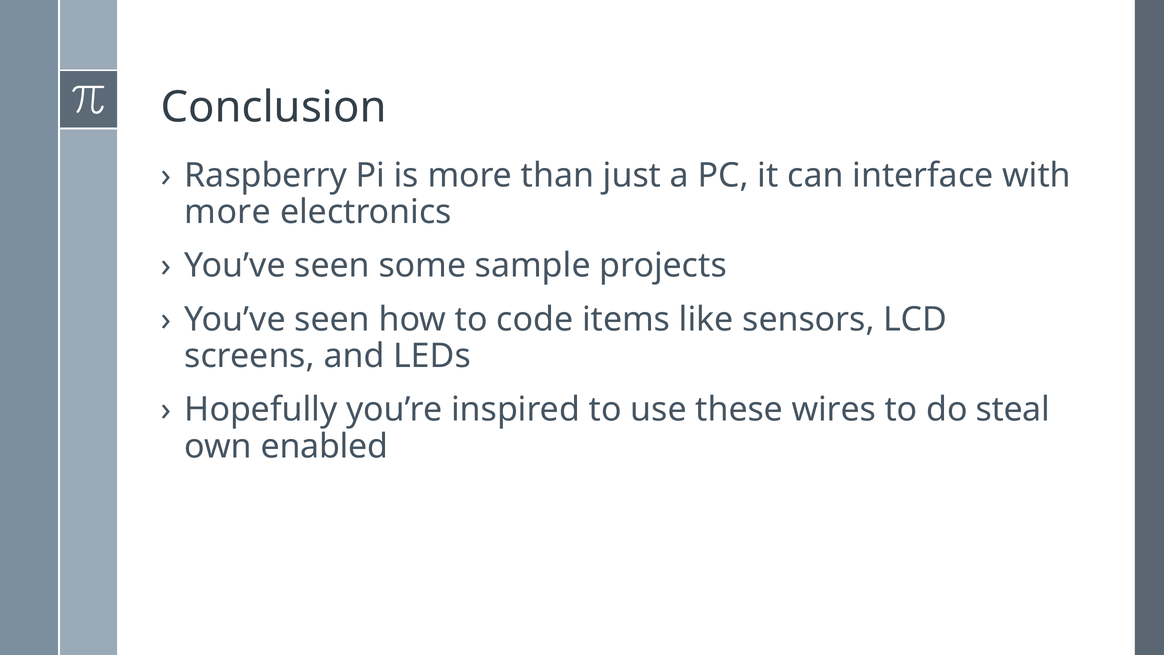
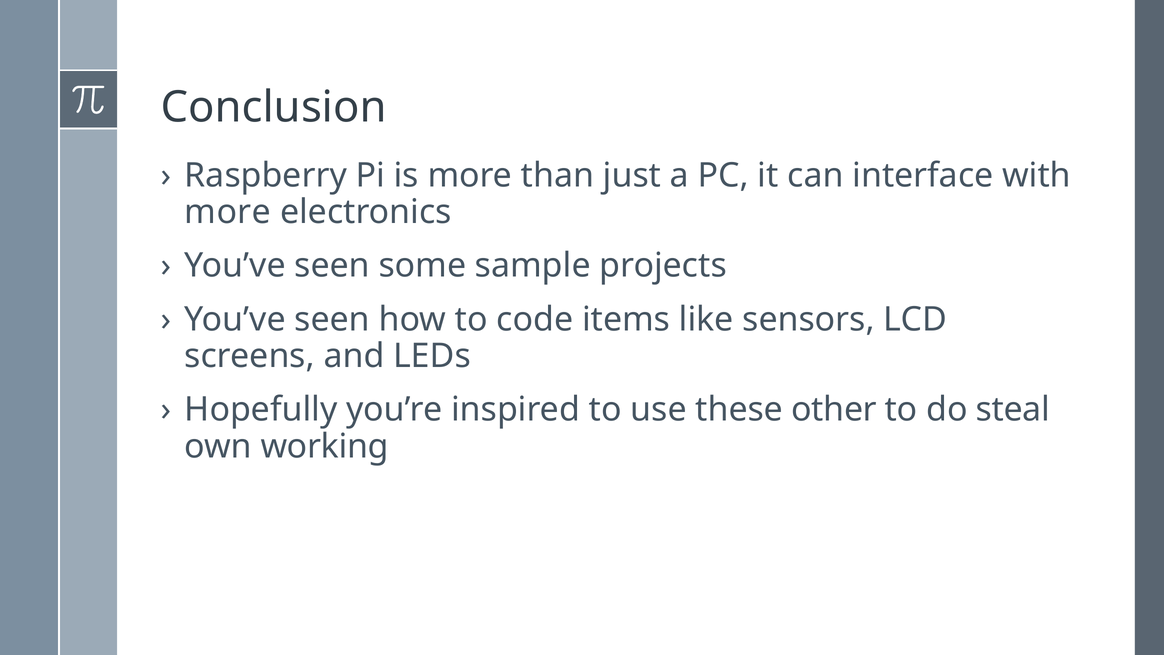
wires: wires -> other
enabled: enabled -> working
